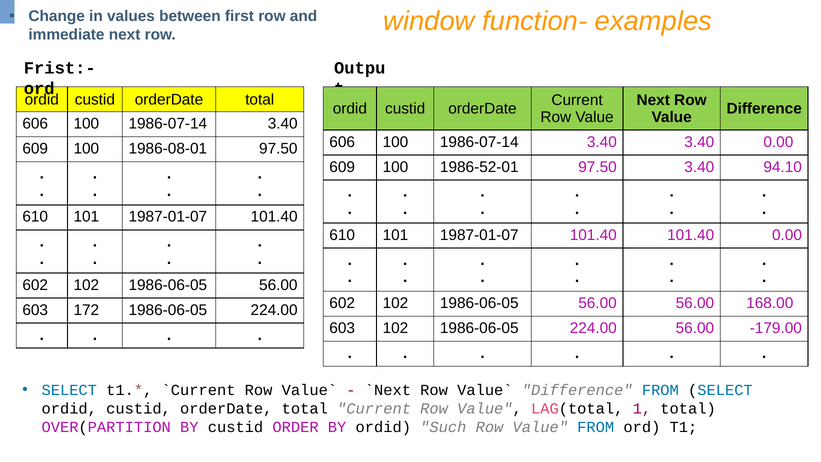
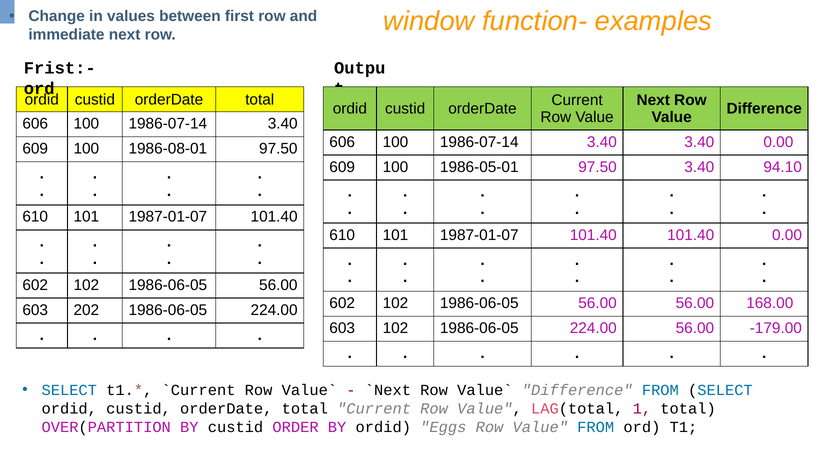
1986-52-01: 1986-52-01 -> 1986-05-01
172: 172 -> 202
Such: Such -> Eggs
